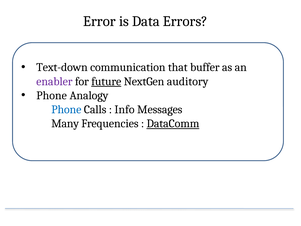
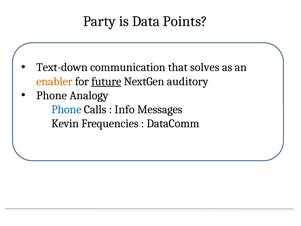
Error: Error -> Party
Errors: Errors -> Points
buffer: buffer -> solves
enabler colour: purple -> orange
Many: Many -> Kevin
DataComm underline: present -> none
